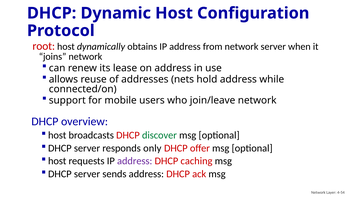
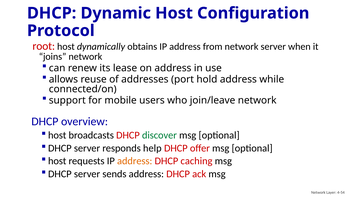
nets: nets -> port
only: only -> help
address at (135, 161) colour: purple -> orange
